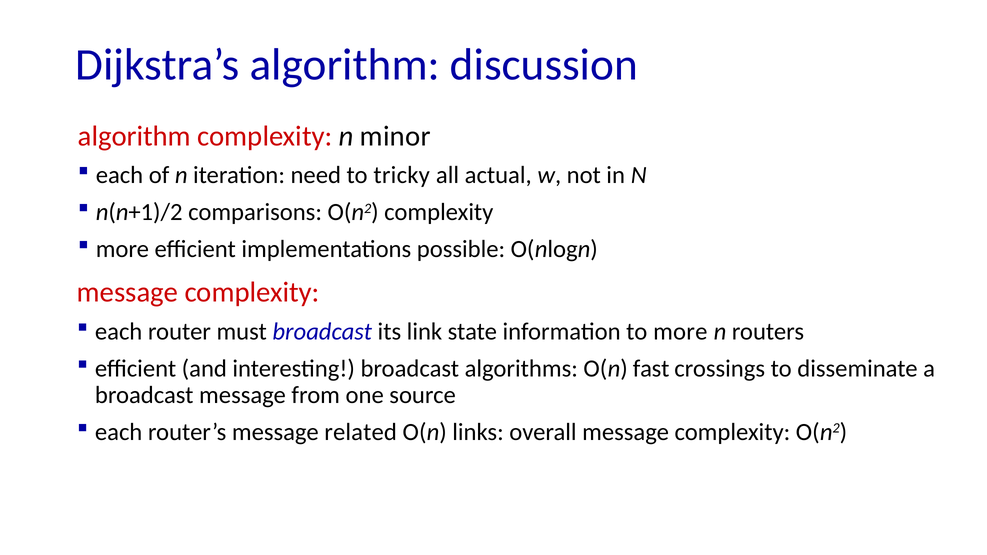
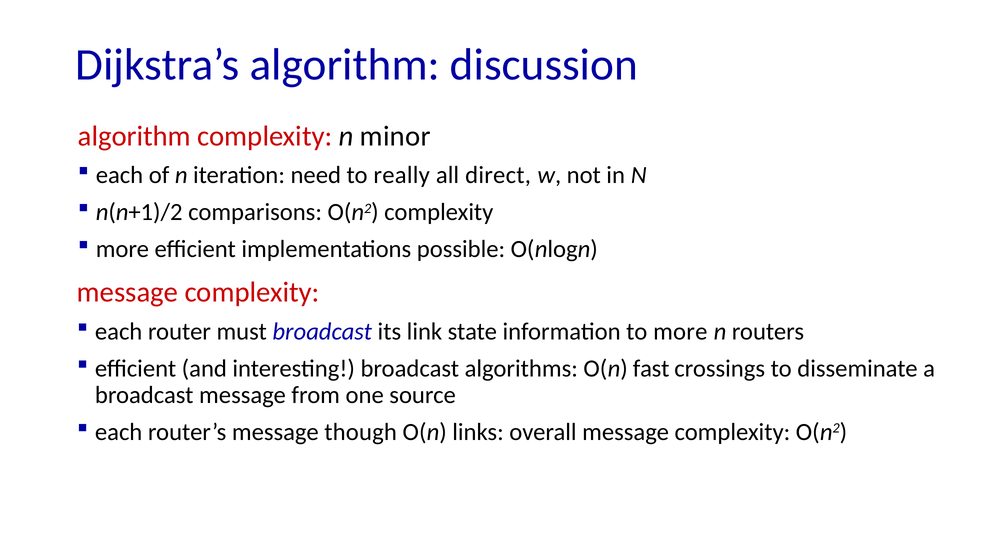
tricky: tricky -> really
actual: actual -> direct
related: related -> though
